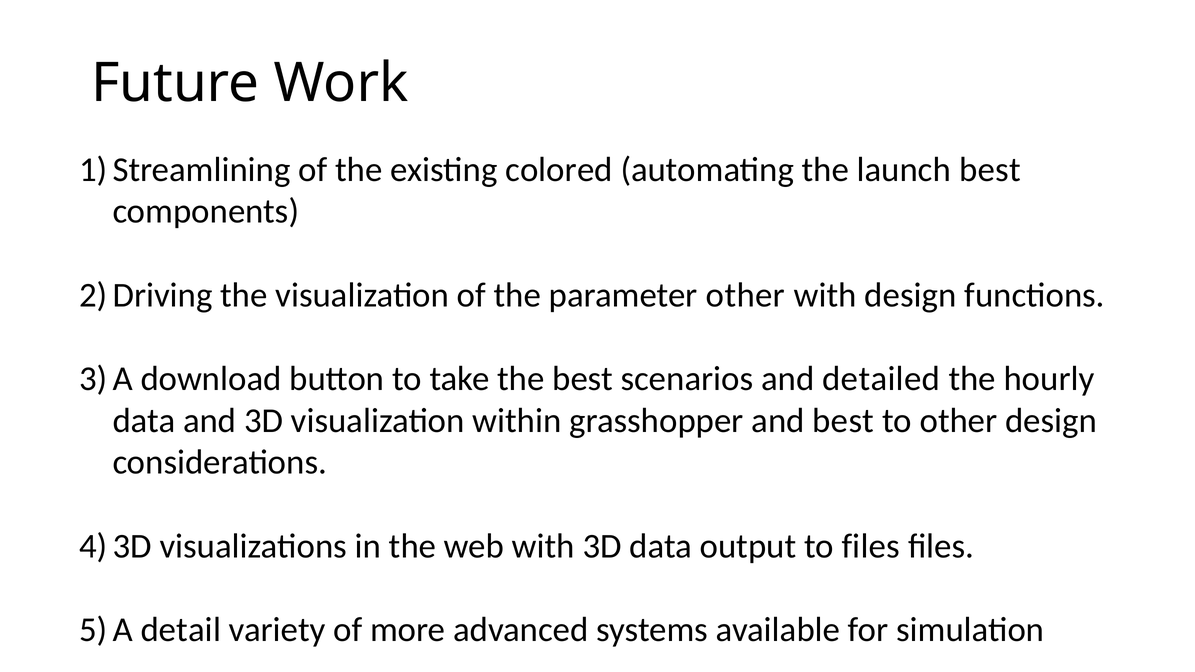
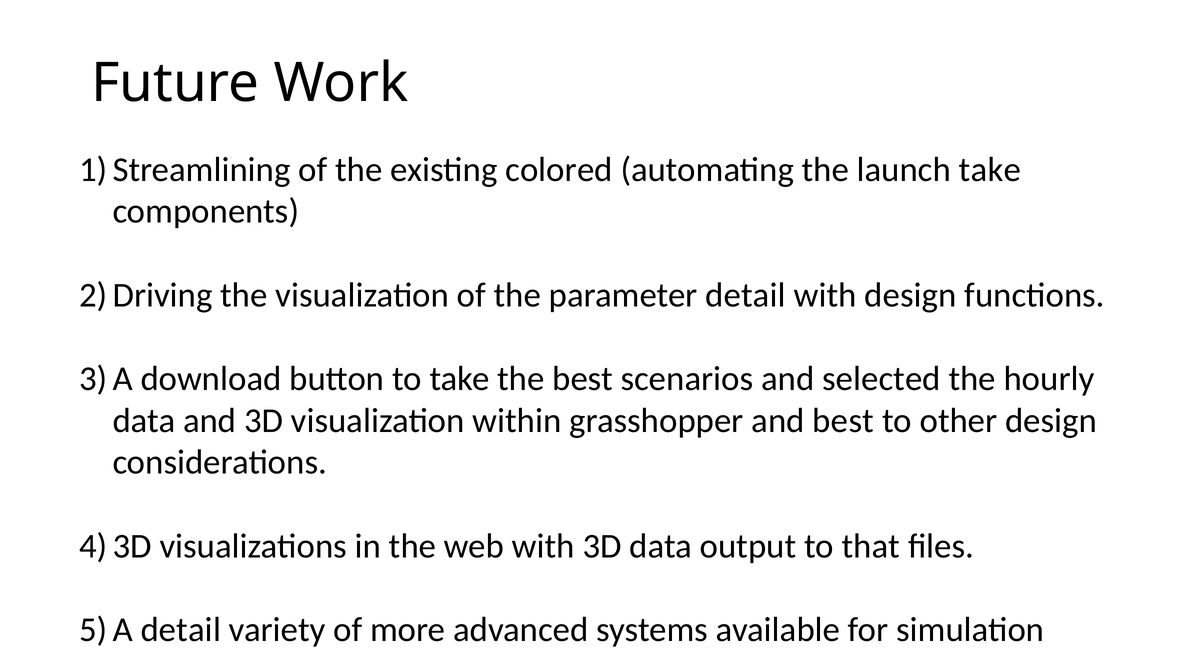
launch best: best -> take
parameter other: other -> detail
detailed: detailed -> selected
to files: files -> that
